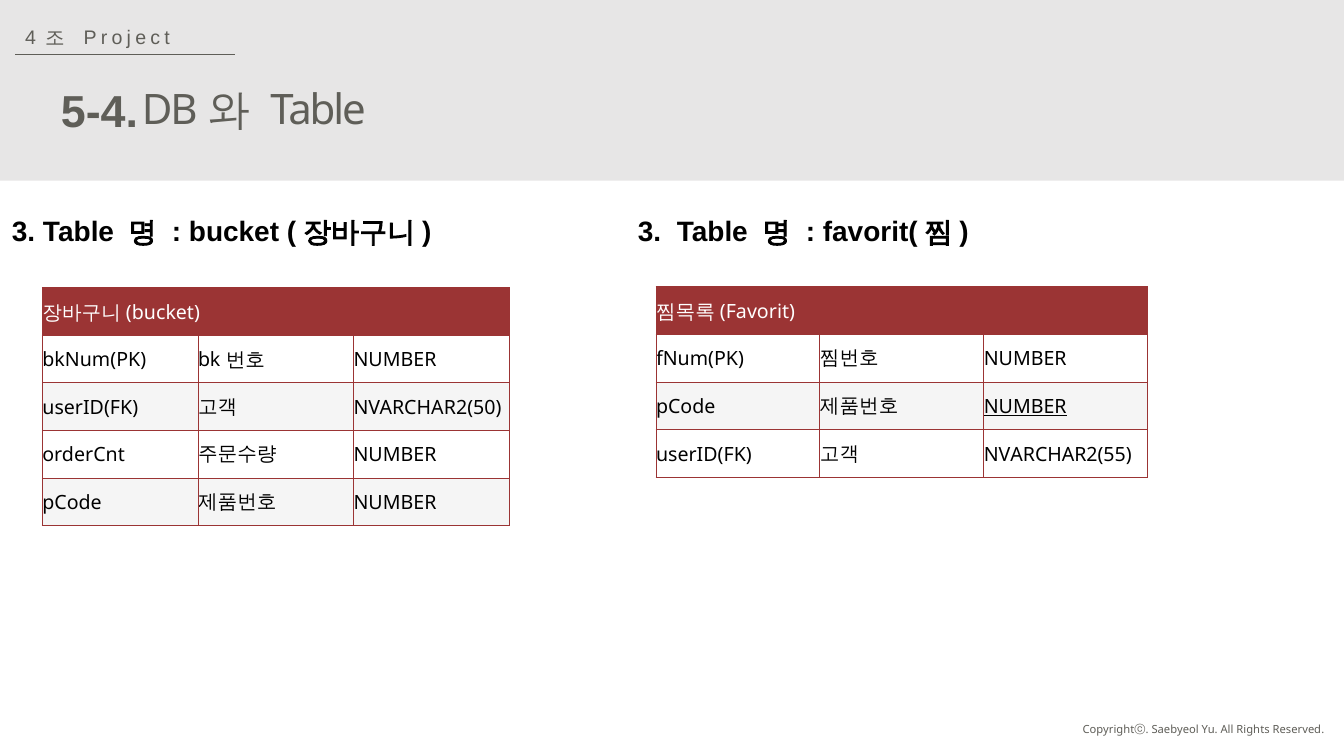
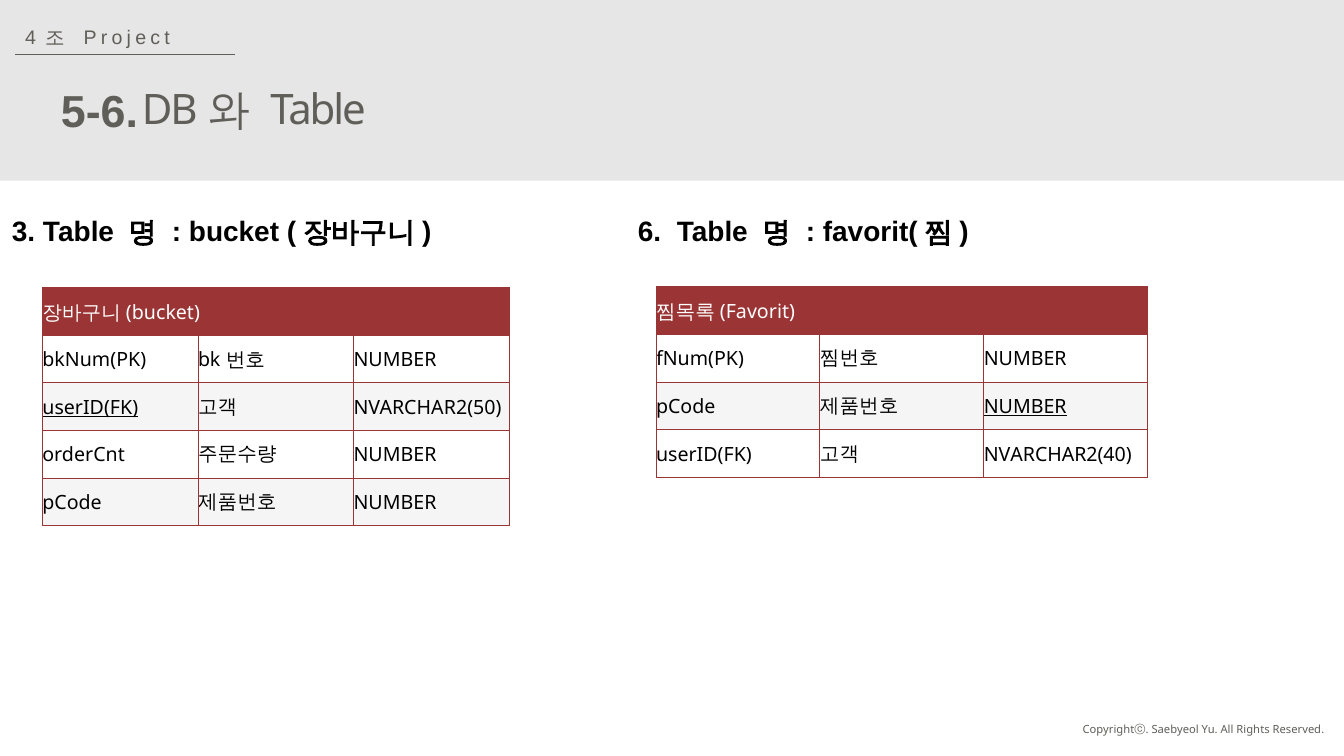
5-4: 5-4 -> 5-6
3 at (650, 232): 3 -> 6
userID(FK at (90, 408) underline: none -> present
NVARCHAR2(55: NVARCHAR2(55 -> NVARCHAR2(40
